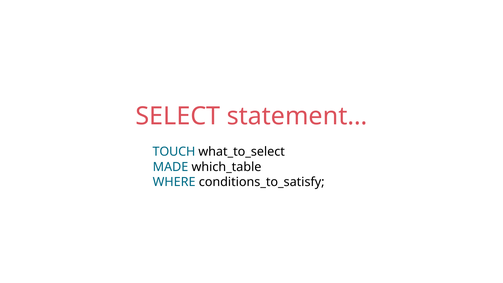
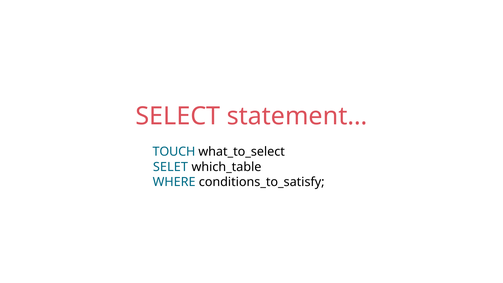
MADE: MADE -> SELET
